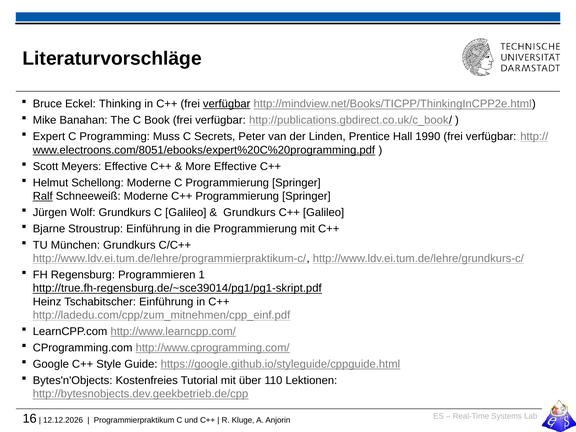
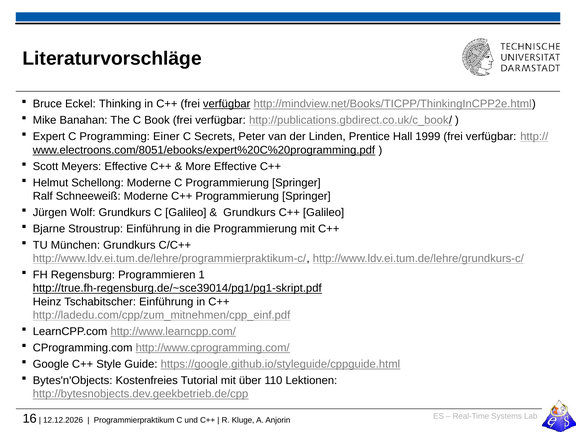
Muss: Muss -> Einer
1990: 1990 -> 1999
Ralf underline: present -> none
